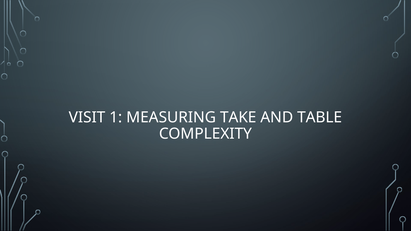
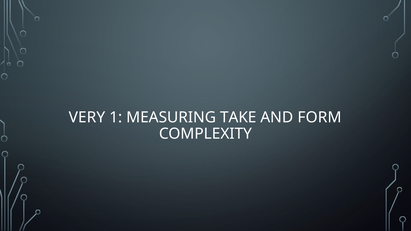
VISIT: VISIT -> VERY
TABLE: TABLE -> FORM
